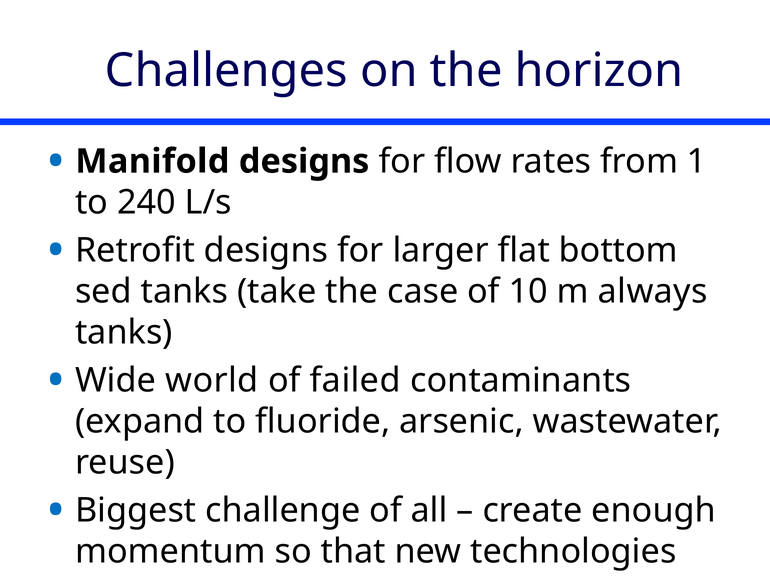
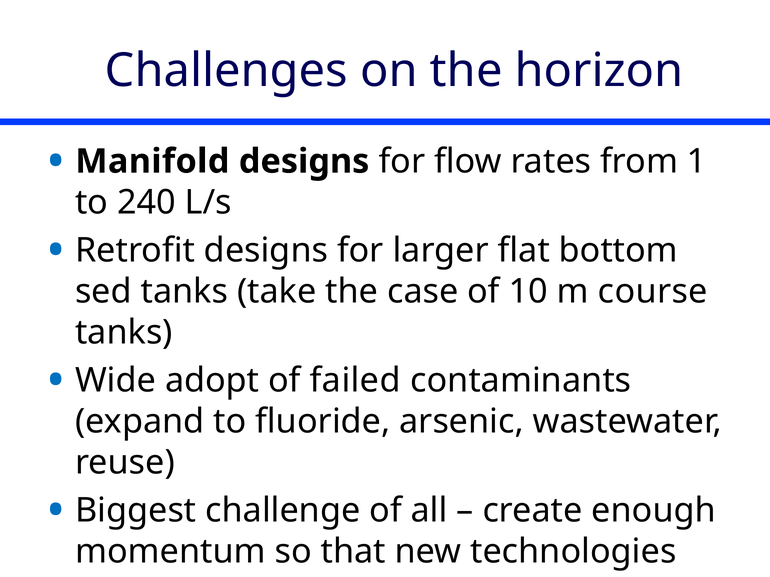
always: always -> course
world: world -> adopt
